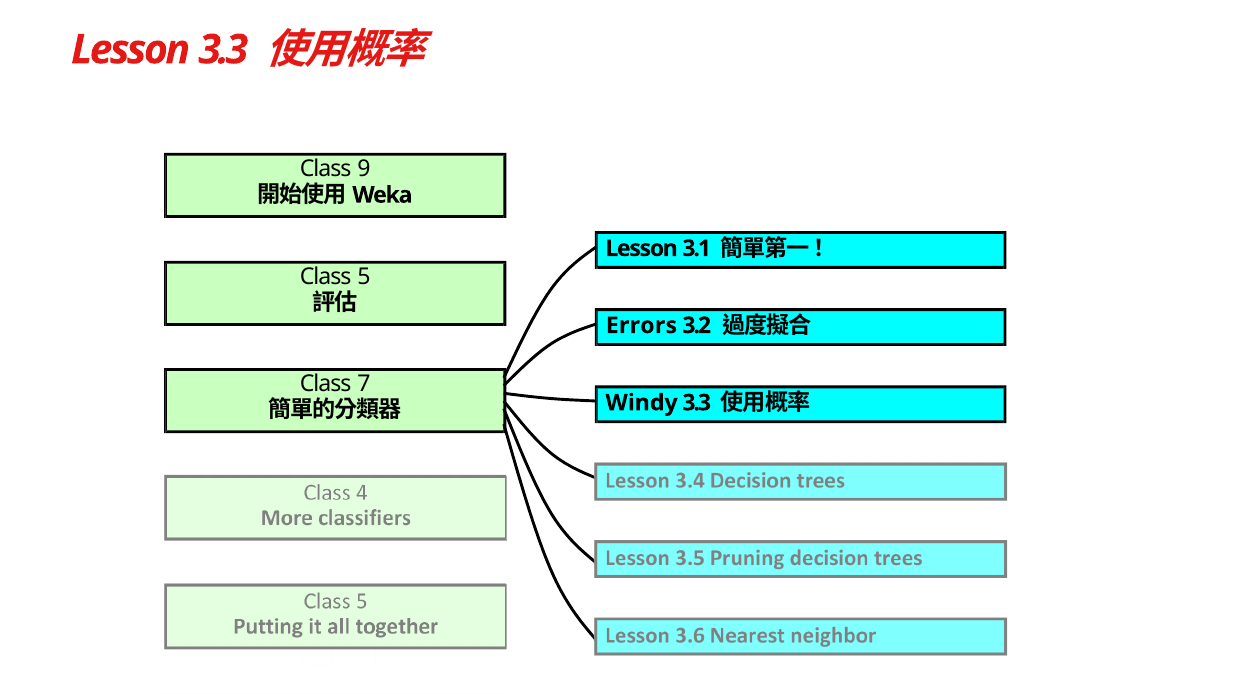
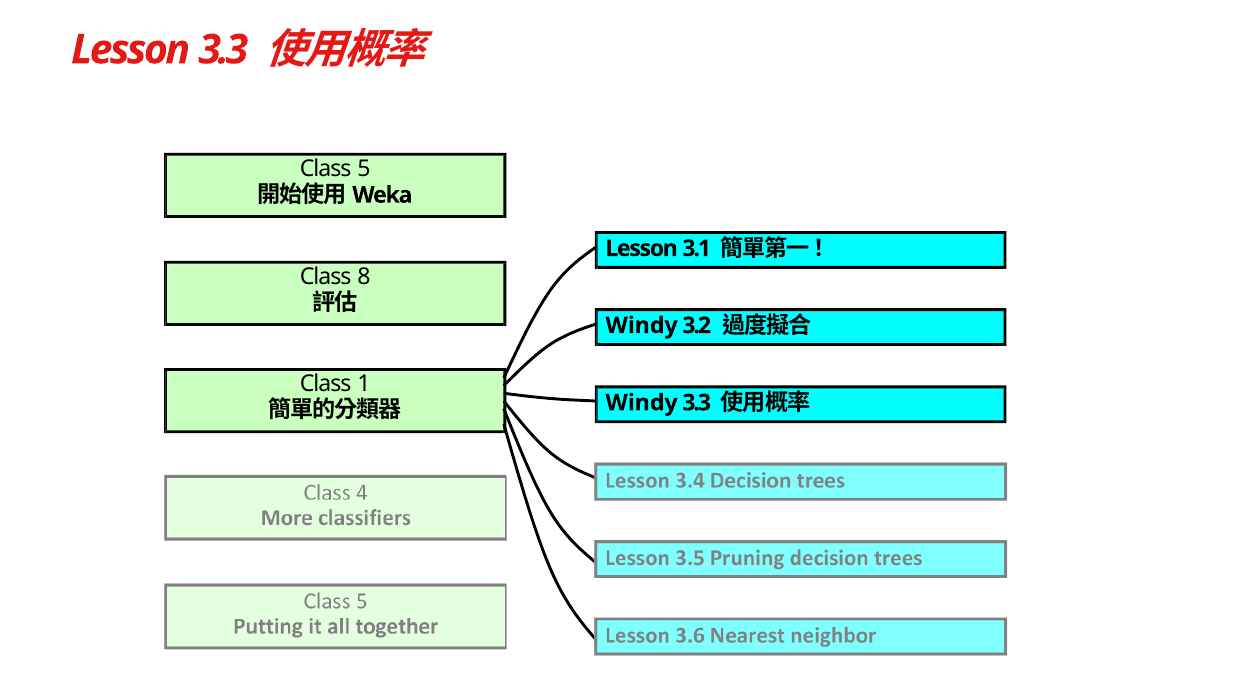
9 at (364, 169): 9 -> 5
5 at (364, 277): 5 -> 8
Errors at (641, 326): Errors -> Windy
7: 7 -> 1
